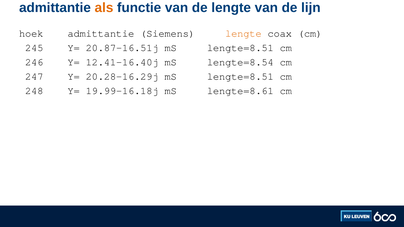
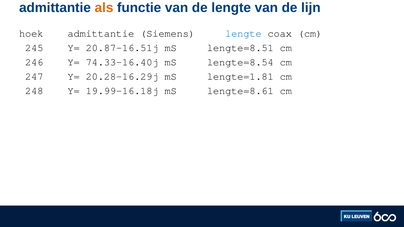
lengte at (243, 34) colour: orange -> blue
12.41-16.40j: 12.41-16.40j -> 74.33-16.40j
20.28-16.29j mS lengte=8.51: lengte=8.51 -> lengte=1.81
